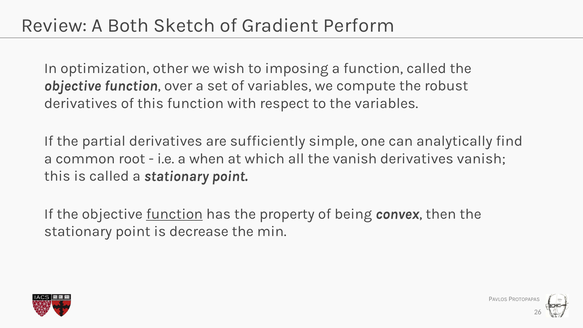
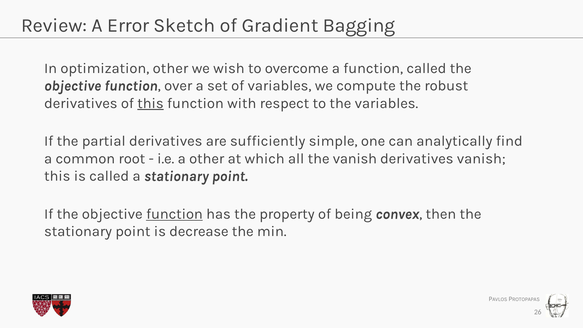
Both: Both -> Error
Perform: Perform -> Bagging
imposing: imposing -> overcome
this at (150, 103) underline: none -> present
a when: when -> other
